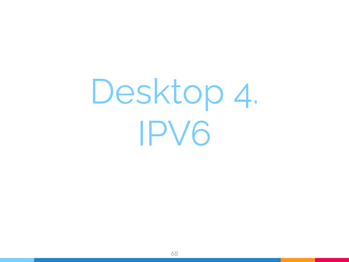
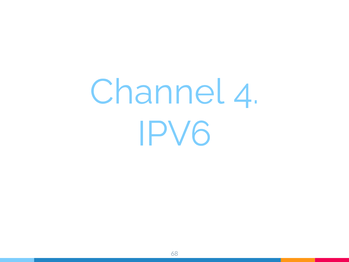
Desktop: Desktop -> Channel
